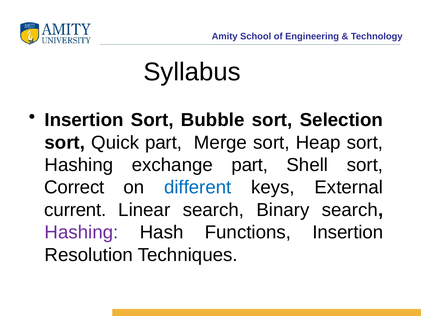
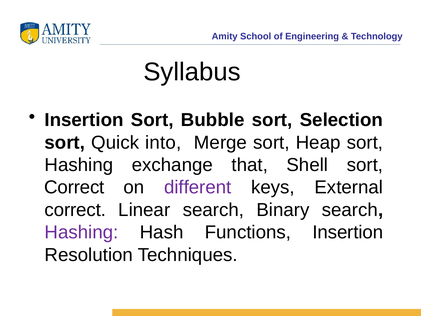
Quick part: part -> into
exchange part: part -> that
different colour: blue -> purple
current at (75, 210): current -> correct
